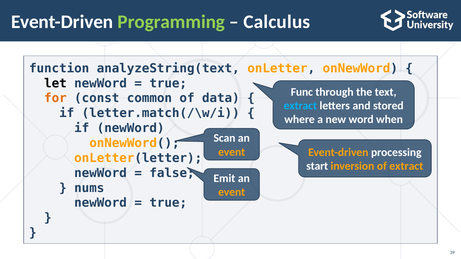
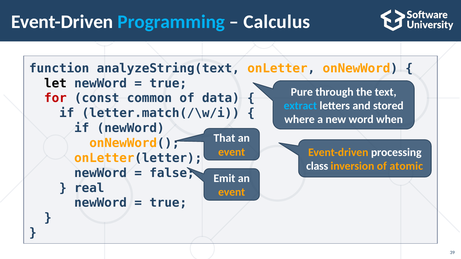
Programming colour: light green -> light blue
Func: Func -> Pure
for colour: orange -> red
Scan: Scan -> That
start: start -> class
of extract: extract -> atomic
nums: nums -> real
